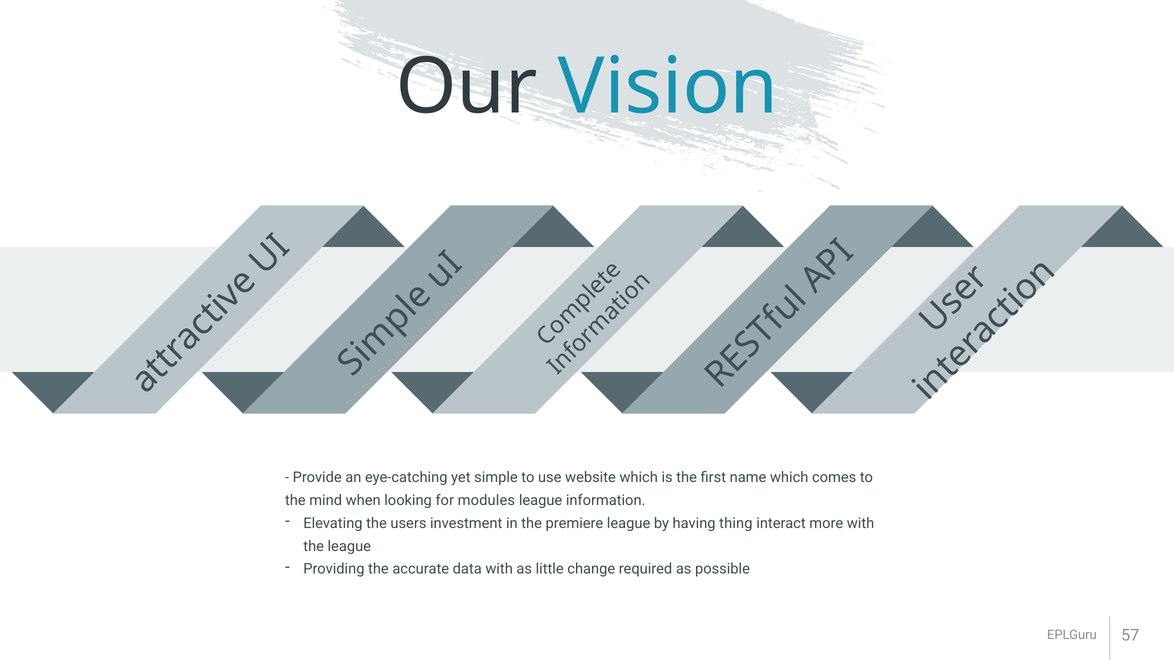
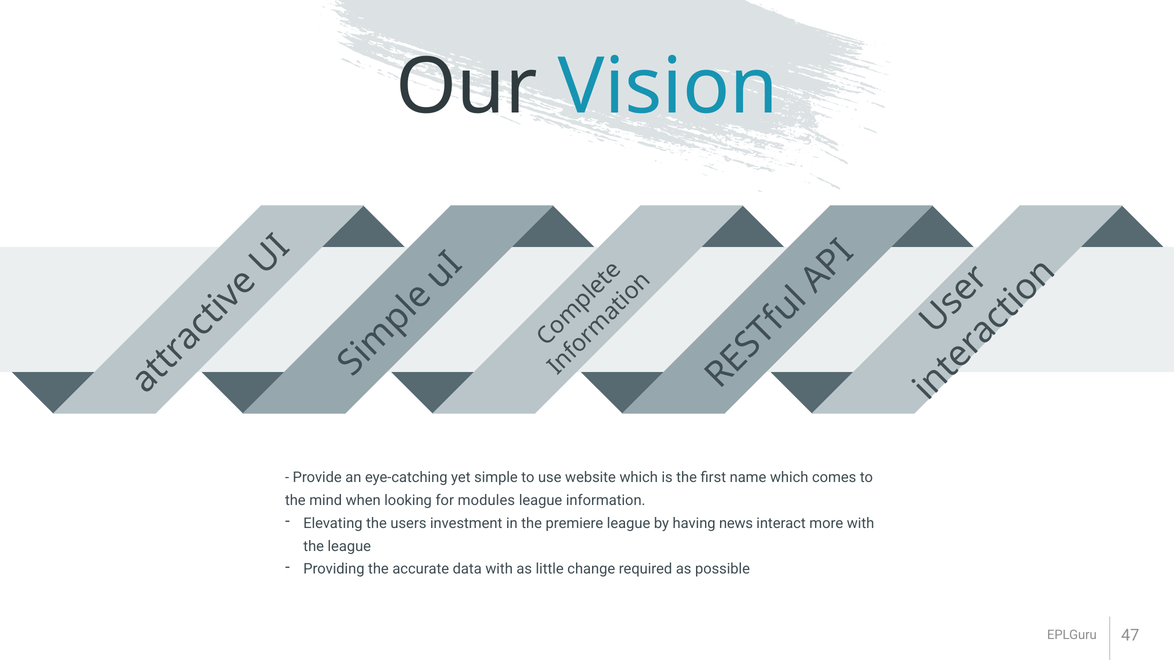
thing: thing -> news
57: 57 -> 47
